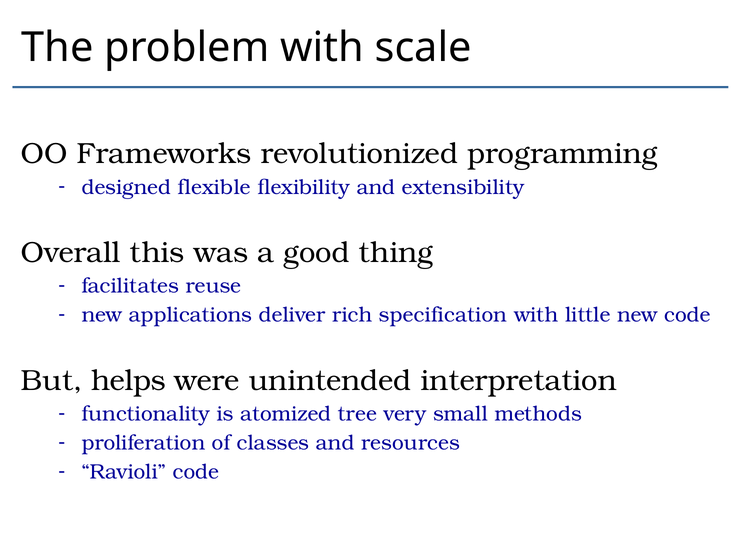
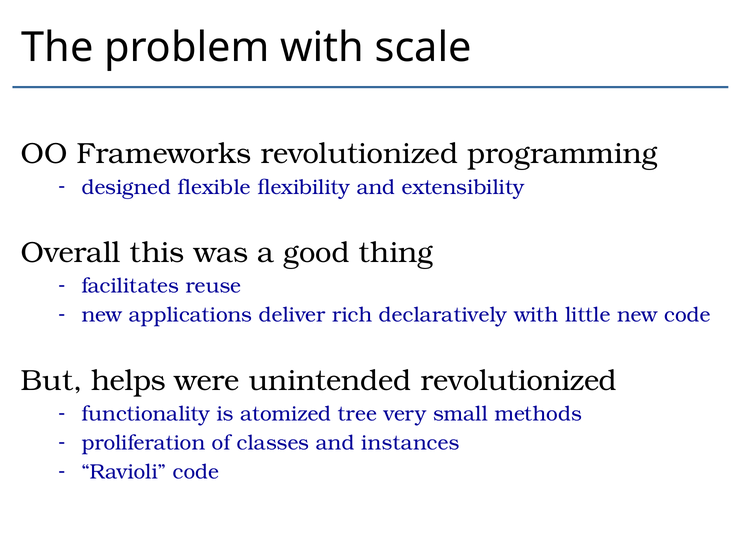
specification: specification -> declaratively
unintended interpretation: interpretation -> revolutionized
resources: resources -> instances
